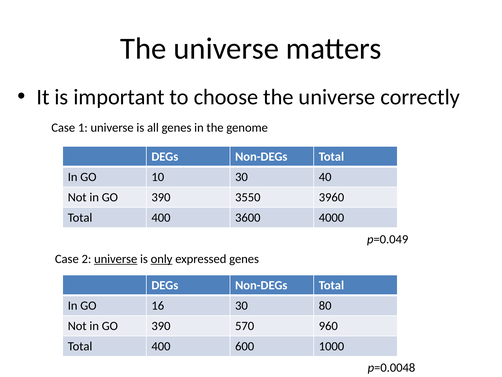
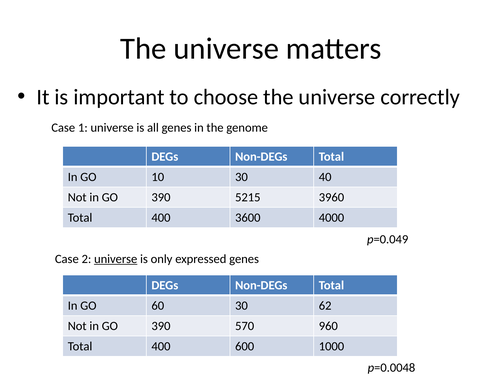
3550: 3550 -> 5215
only underline: present -> none
16: 16 -> 60
80: 80 -> 62
